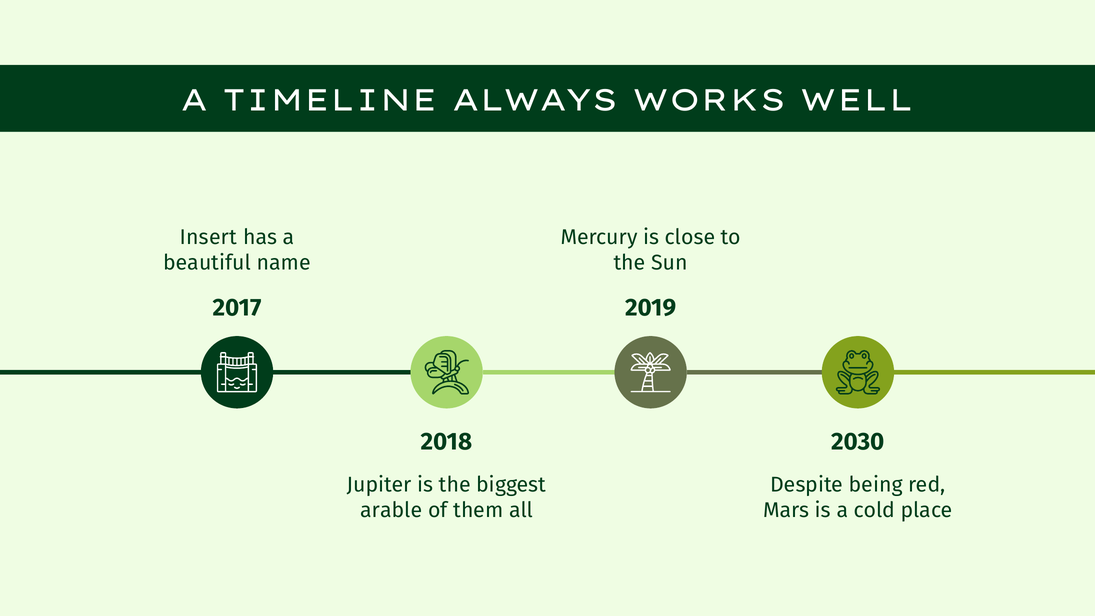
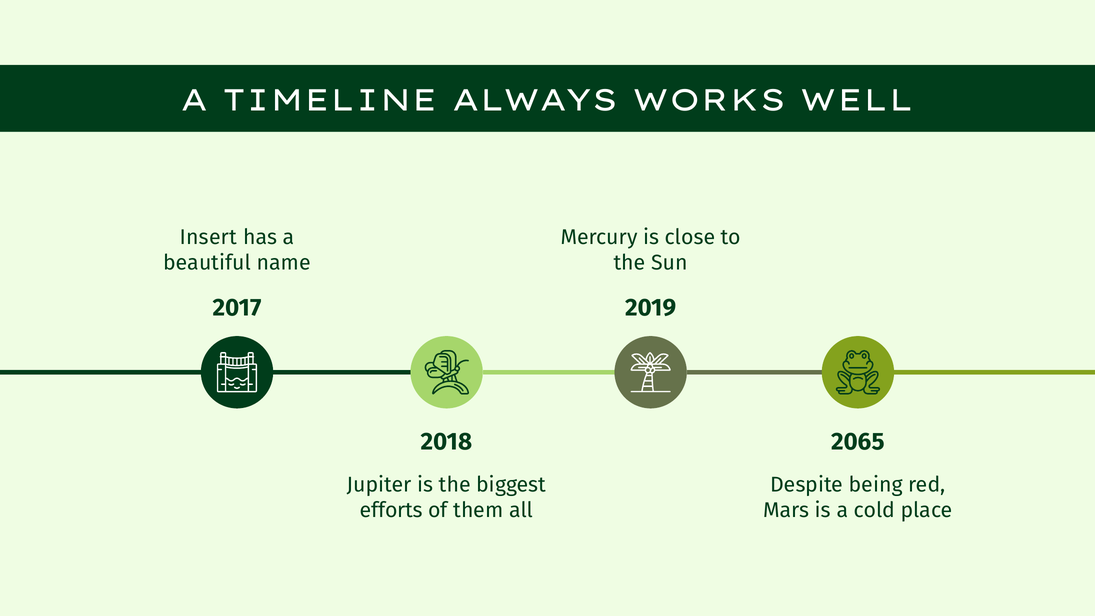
2030: 2030 -> 2065
arable: arable -> efforts
